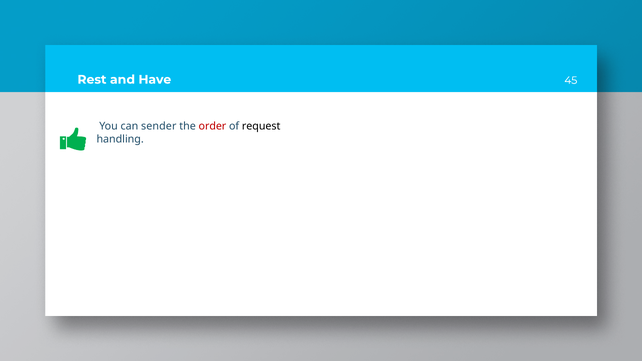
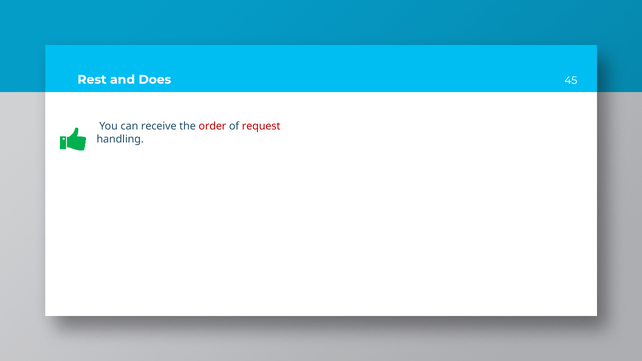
Have: Have -> Does
sender: sender -> receive
request colour: black -> red
